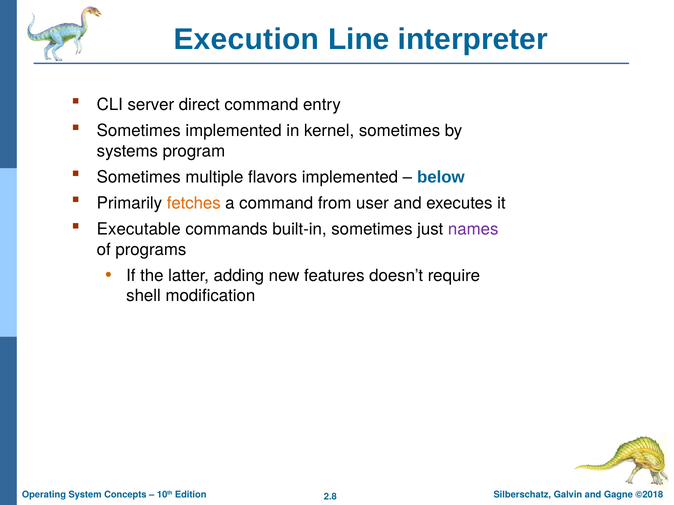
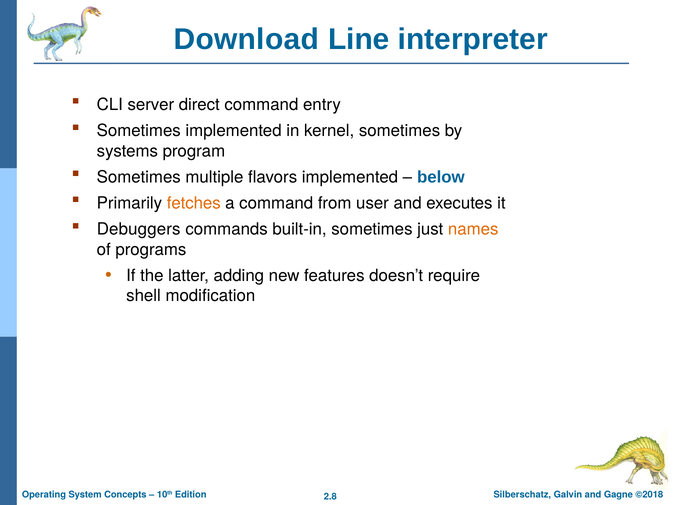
Execution: Execution -> Download
Executable: Executable -> Debuggers
names colour: purple -> orange
